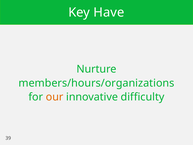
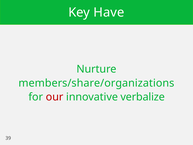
members/hours/organizations: members/hours/organizations -> members/share/organizations
our colour: orange -> red
difficulty: difficulty -> verbalize
